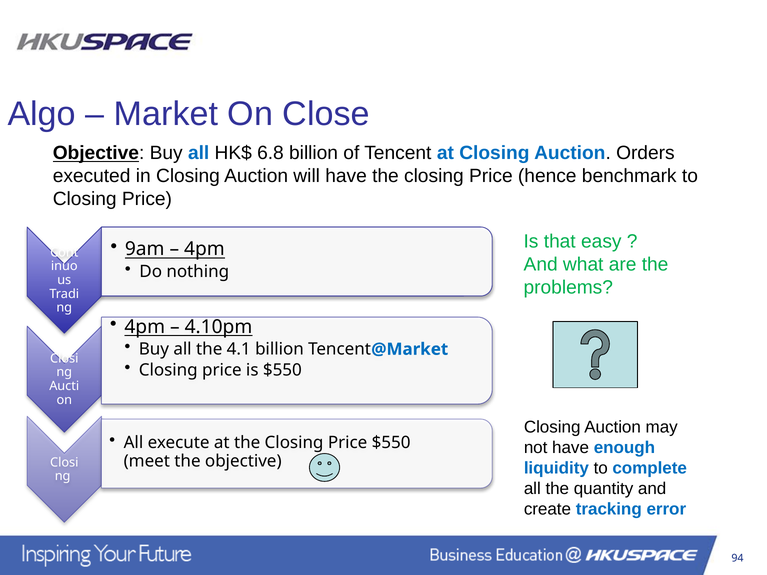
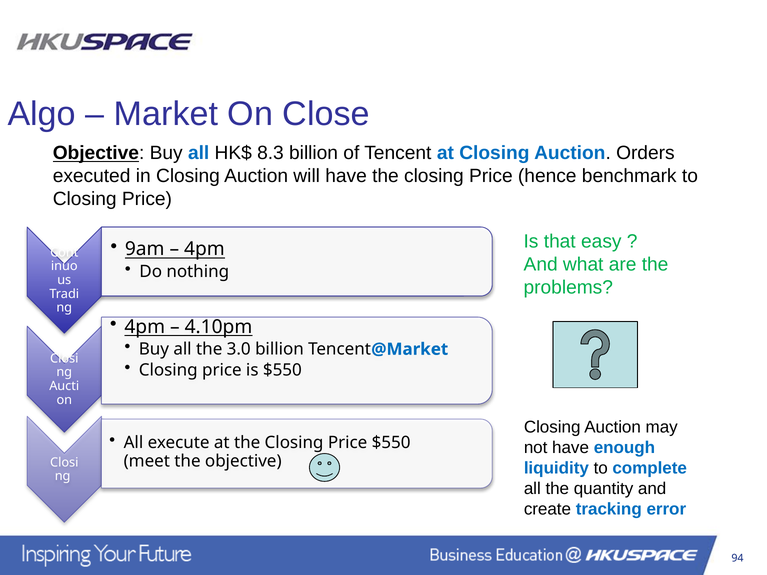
6.8: 6.8 -> 8.3
4.1: 4.1 -> 3.0
